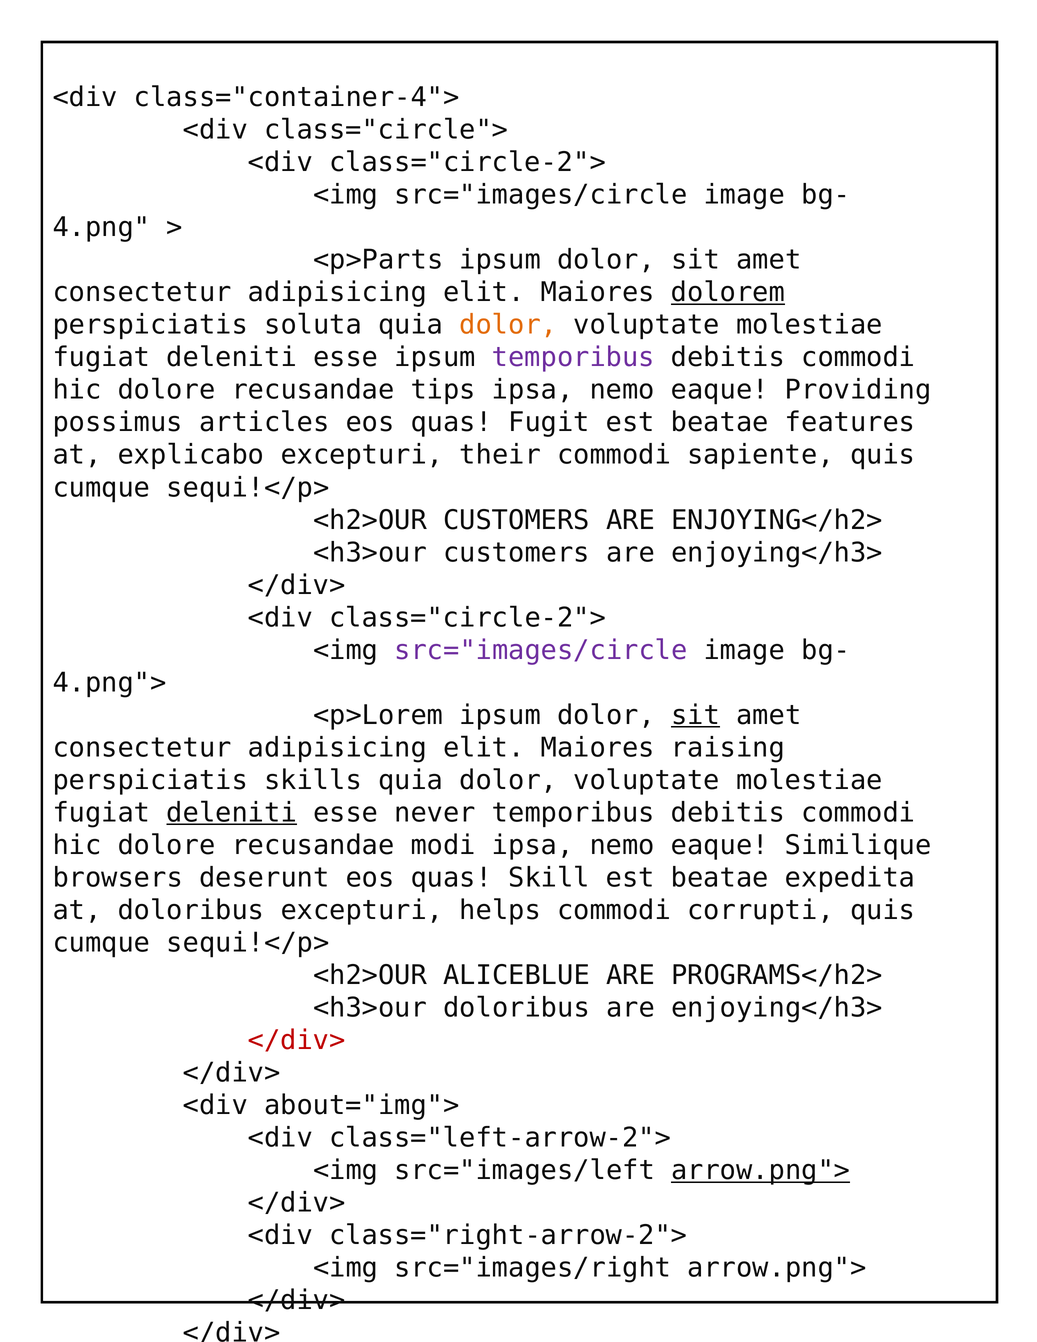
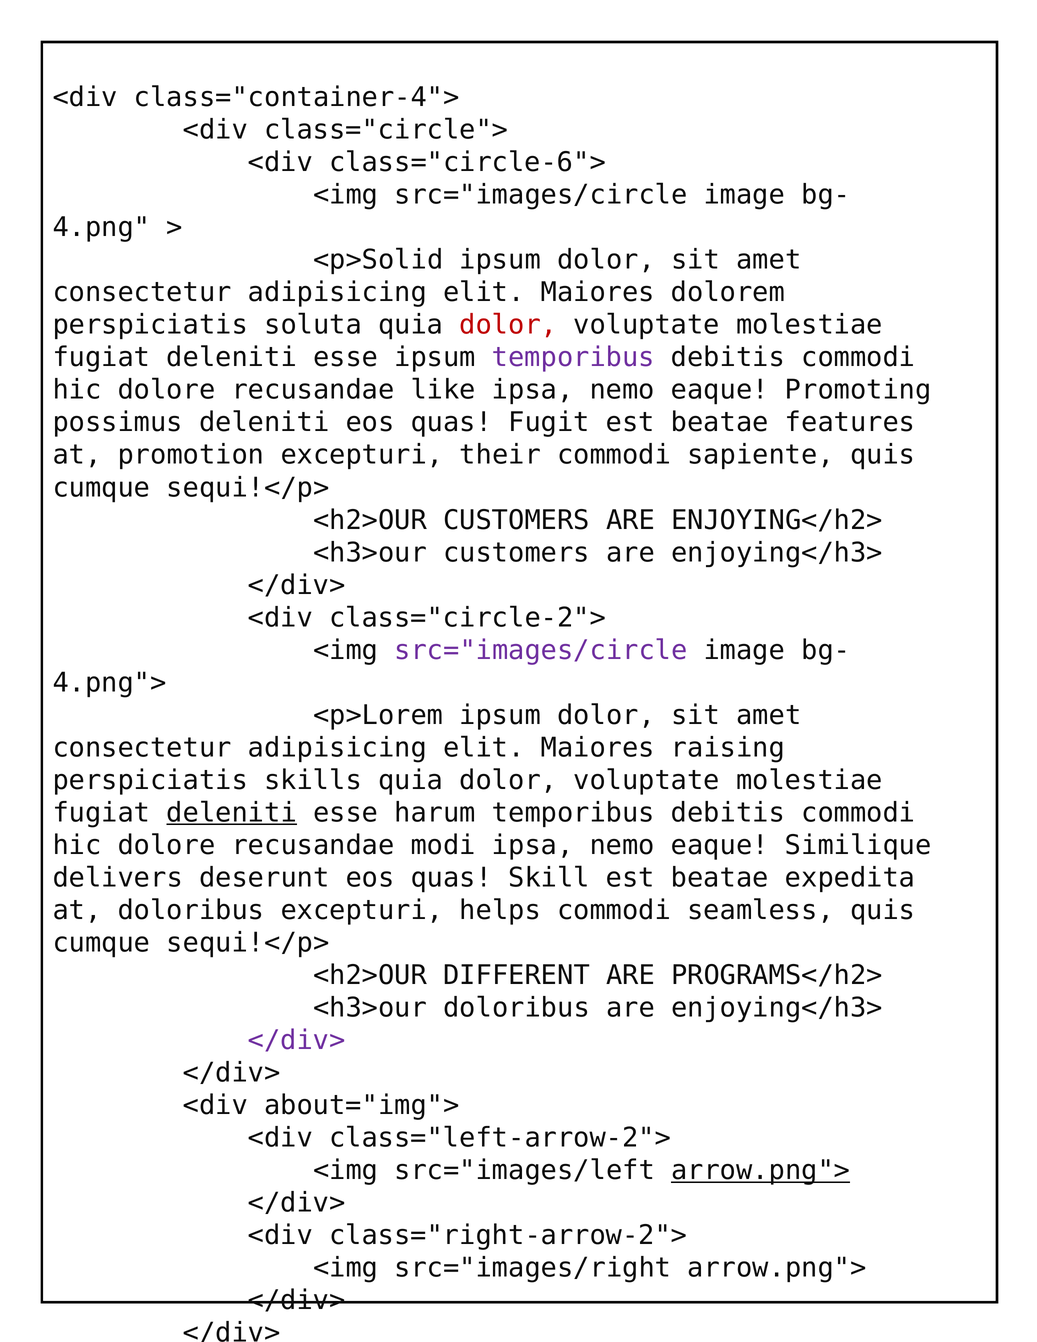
class="circle-2"> at (467, 162): class="circle-2"> -> class="circle-6">
<p>Parts: <p>Parts -> <p>Solid
dolorem underline: present -> none
dolor at (508, 325) colour: orange -> red
tips: tips -> like
Providing: Providing -> Promoting
possimus articles: articles -> deleniti
explicabo: explicabo -> promotion
sit at (695, 715) underline: present -> none
never: never -> harum
browsers: browsers -> delivers
corrupti: corrupti -> seamless
ALICEBLUE: ALICEBLUE -> DIFFERENT
</div> at (297, 1040) colour: red -> purple
